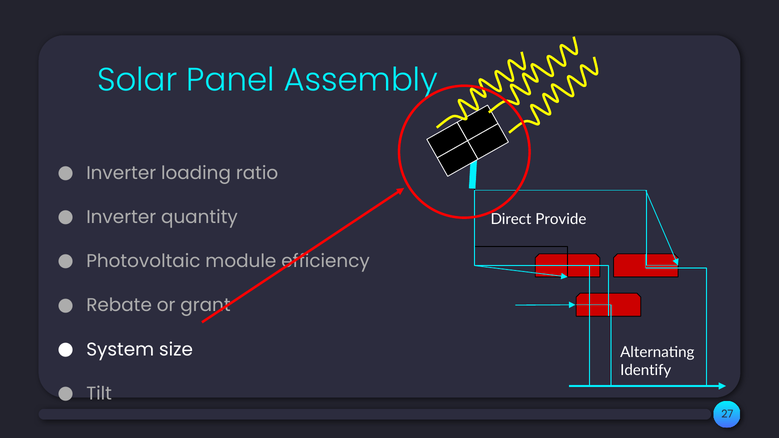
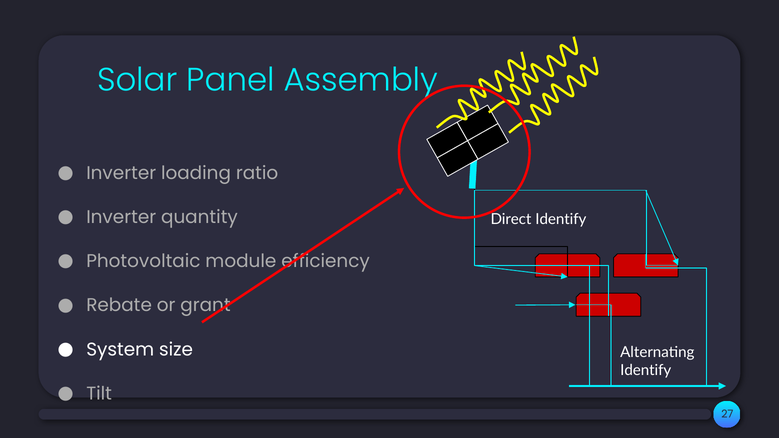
Direct Provide: Provide -> Identify
